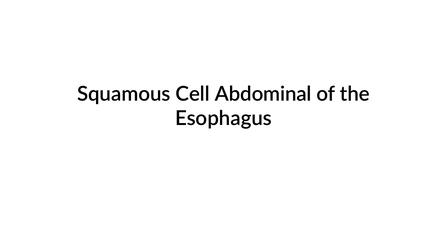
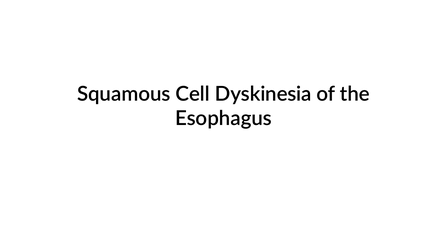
Abdominal: Abdominal -> Dyskinesia
